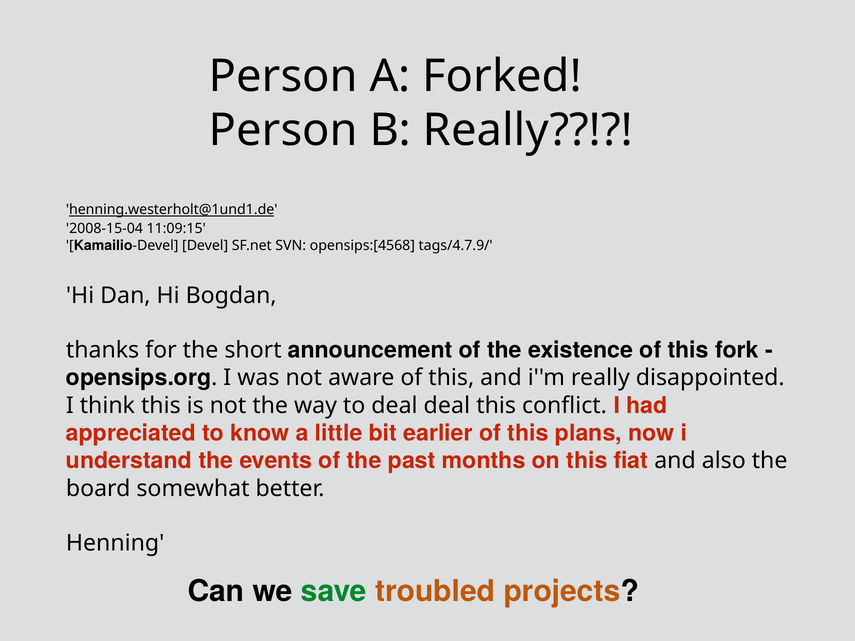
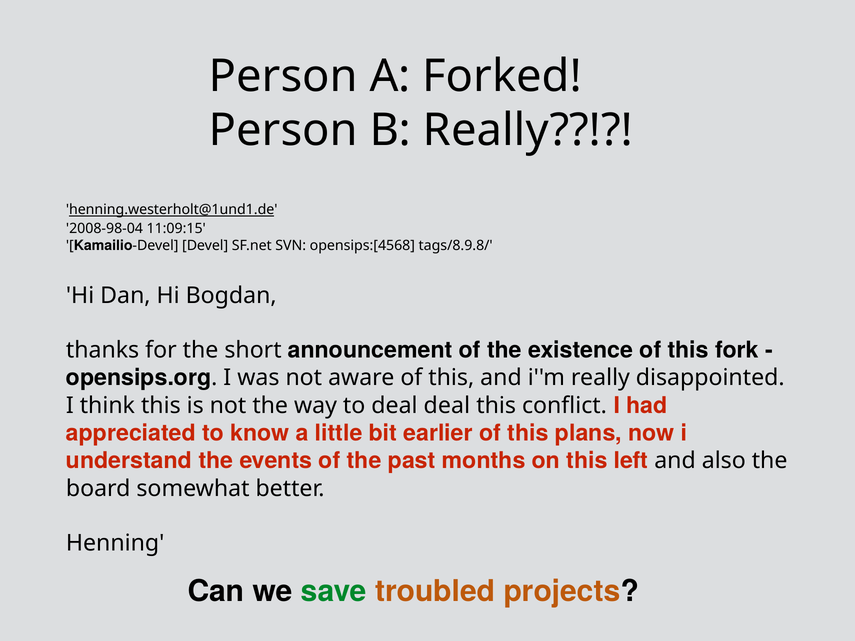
2008-15-04: 2008-15-04 -> 2008-98-04
tags/4.7.9/: tags/4.7.9/ -> tags/8.9.8/
fiat: fiat -> left
